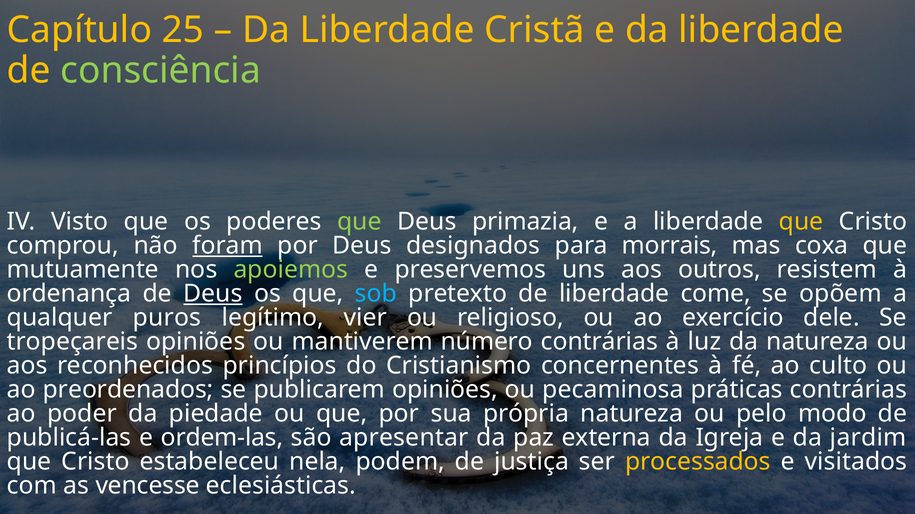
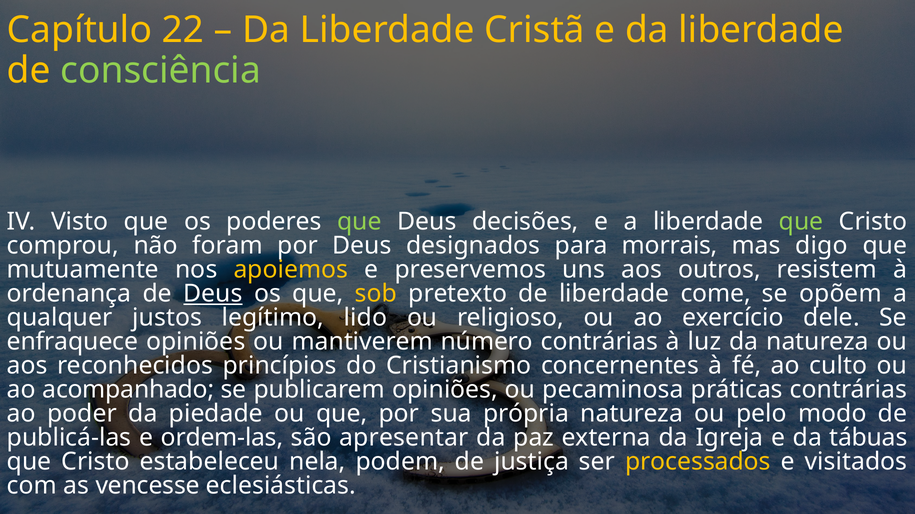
25: 25 -> 22
primazia: primazia -> decisões
que at (801, 222) colour: yellow -> light green
foram underline: present -> none
coxa: coxa -> digo
apoiemos colour: light green -> yellow
sob colour: light blue -> yellow
puros: puros -> justos
vier: vier -> lido
tropeçareis: tropeçareis -> enfraquece
preordenados: preordenados -> acompanhado
jardim: jardim -> tábuas
